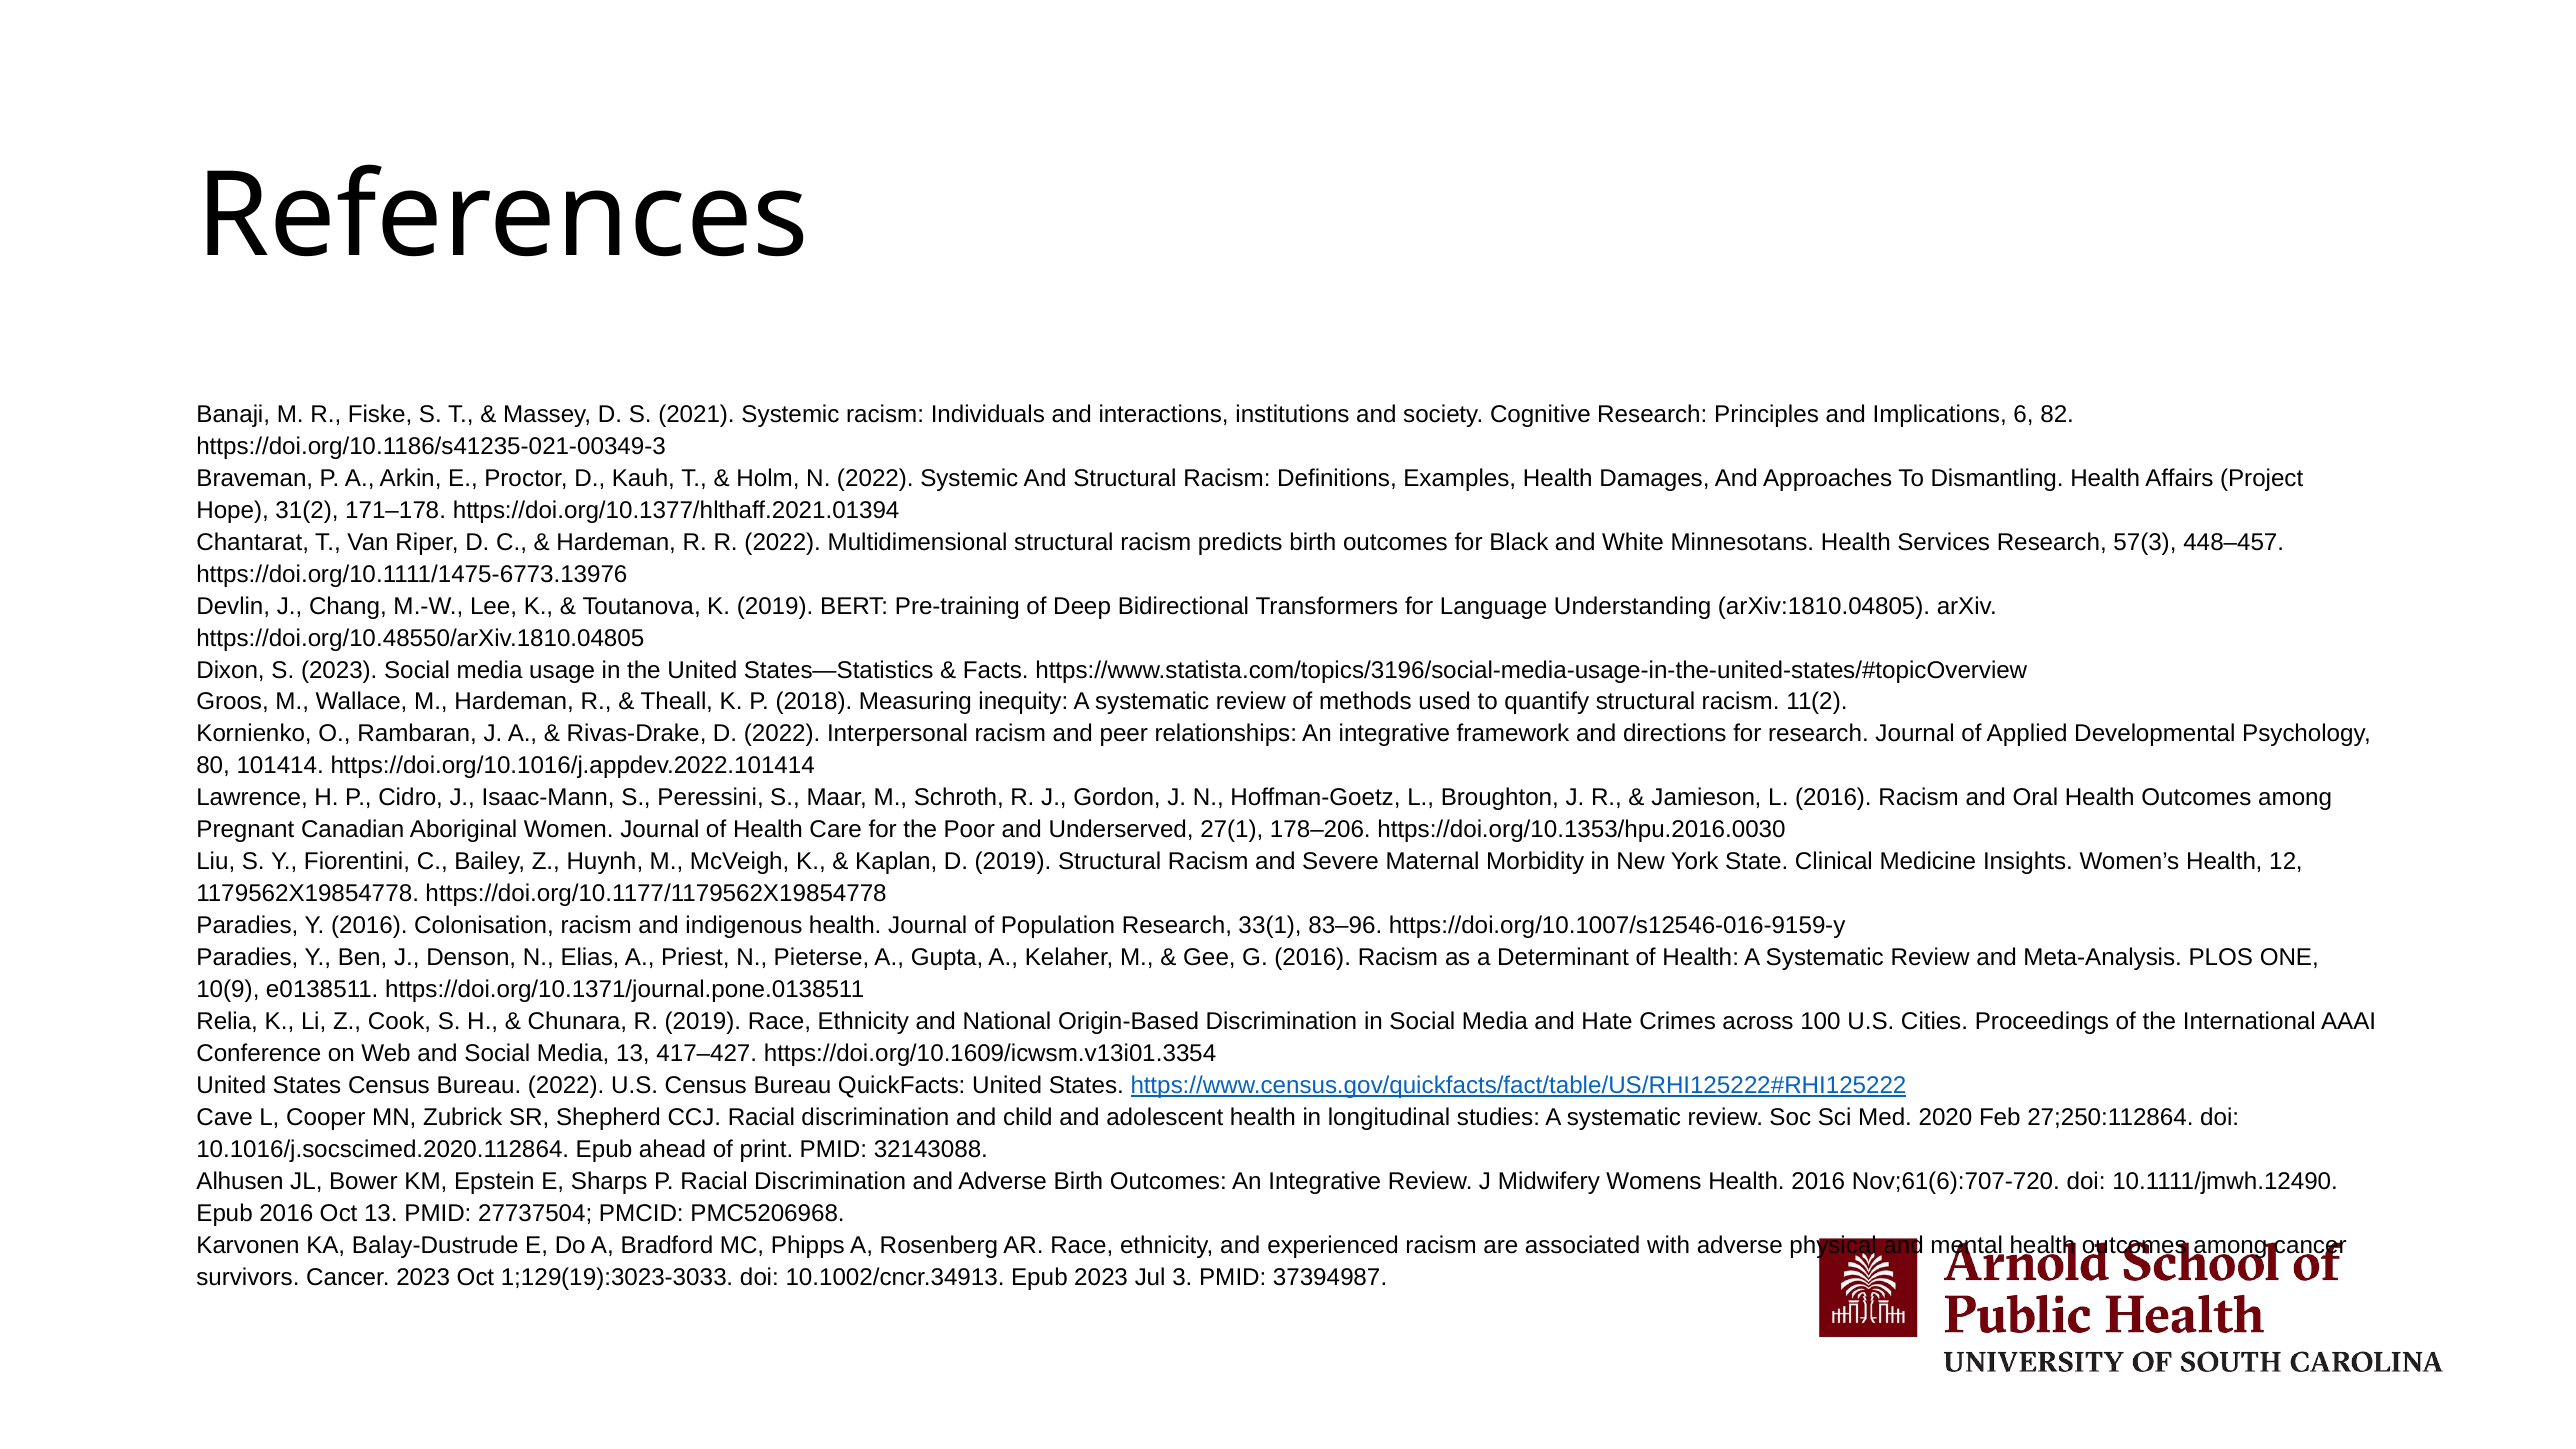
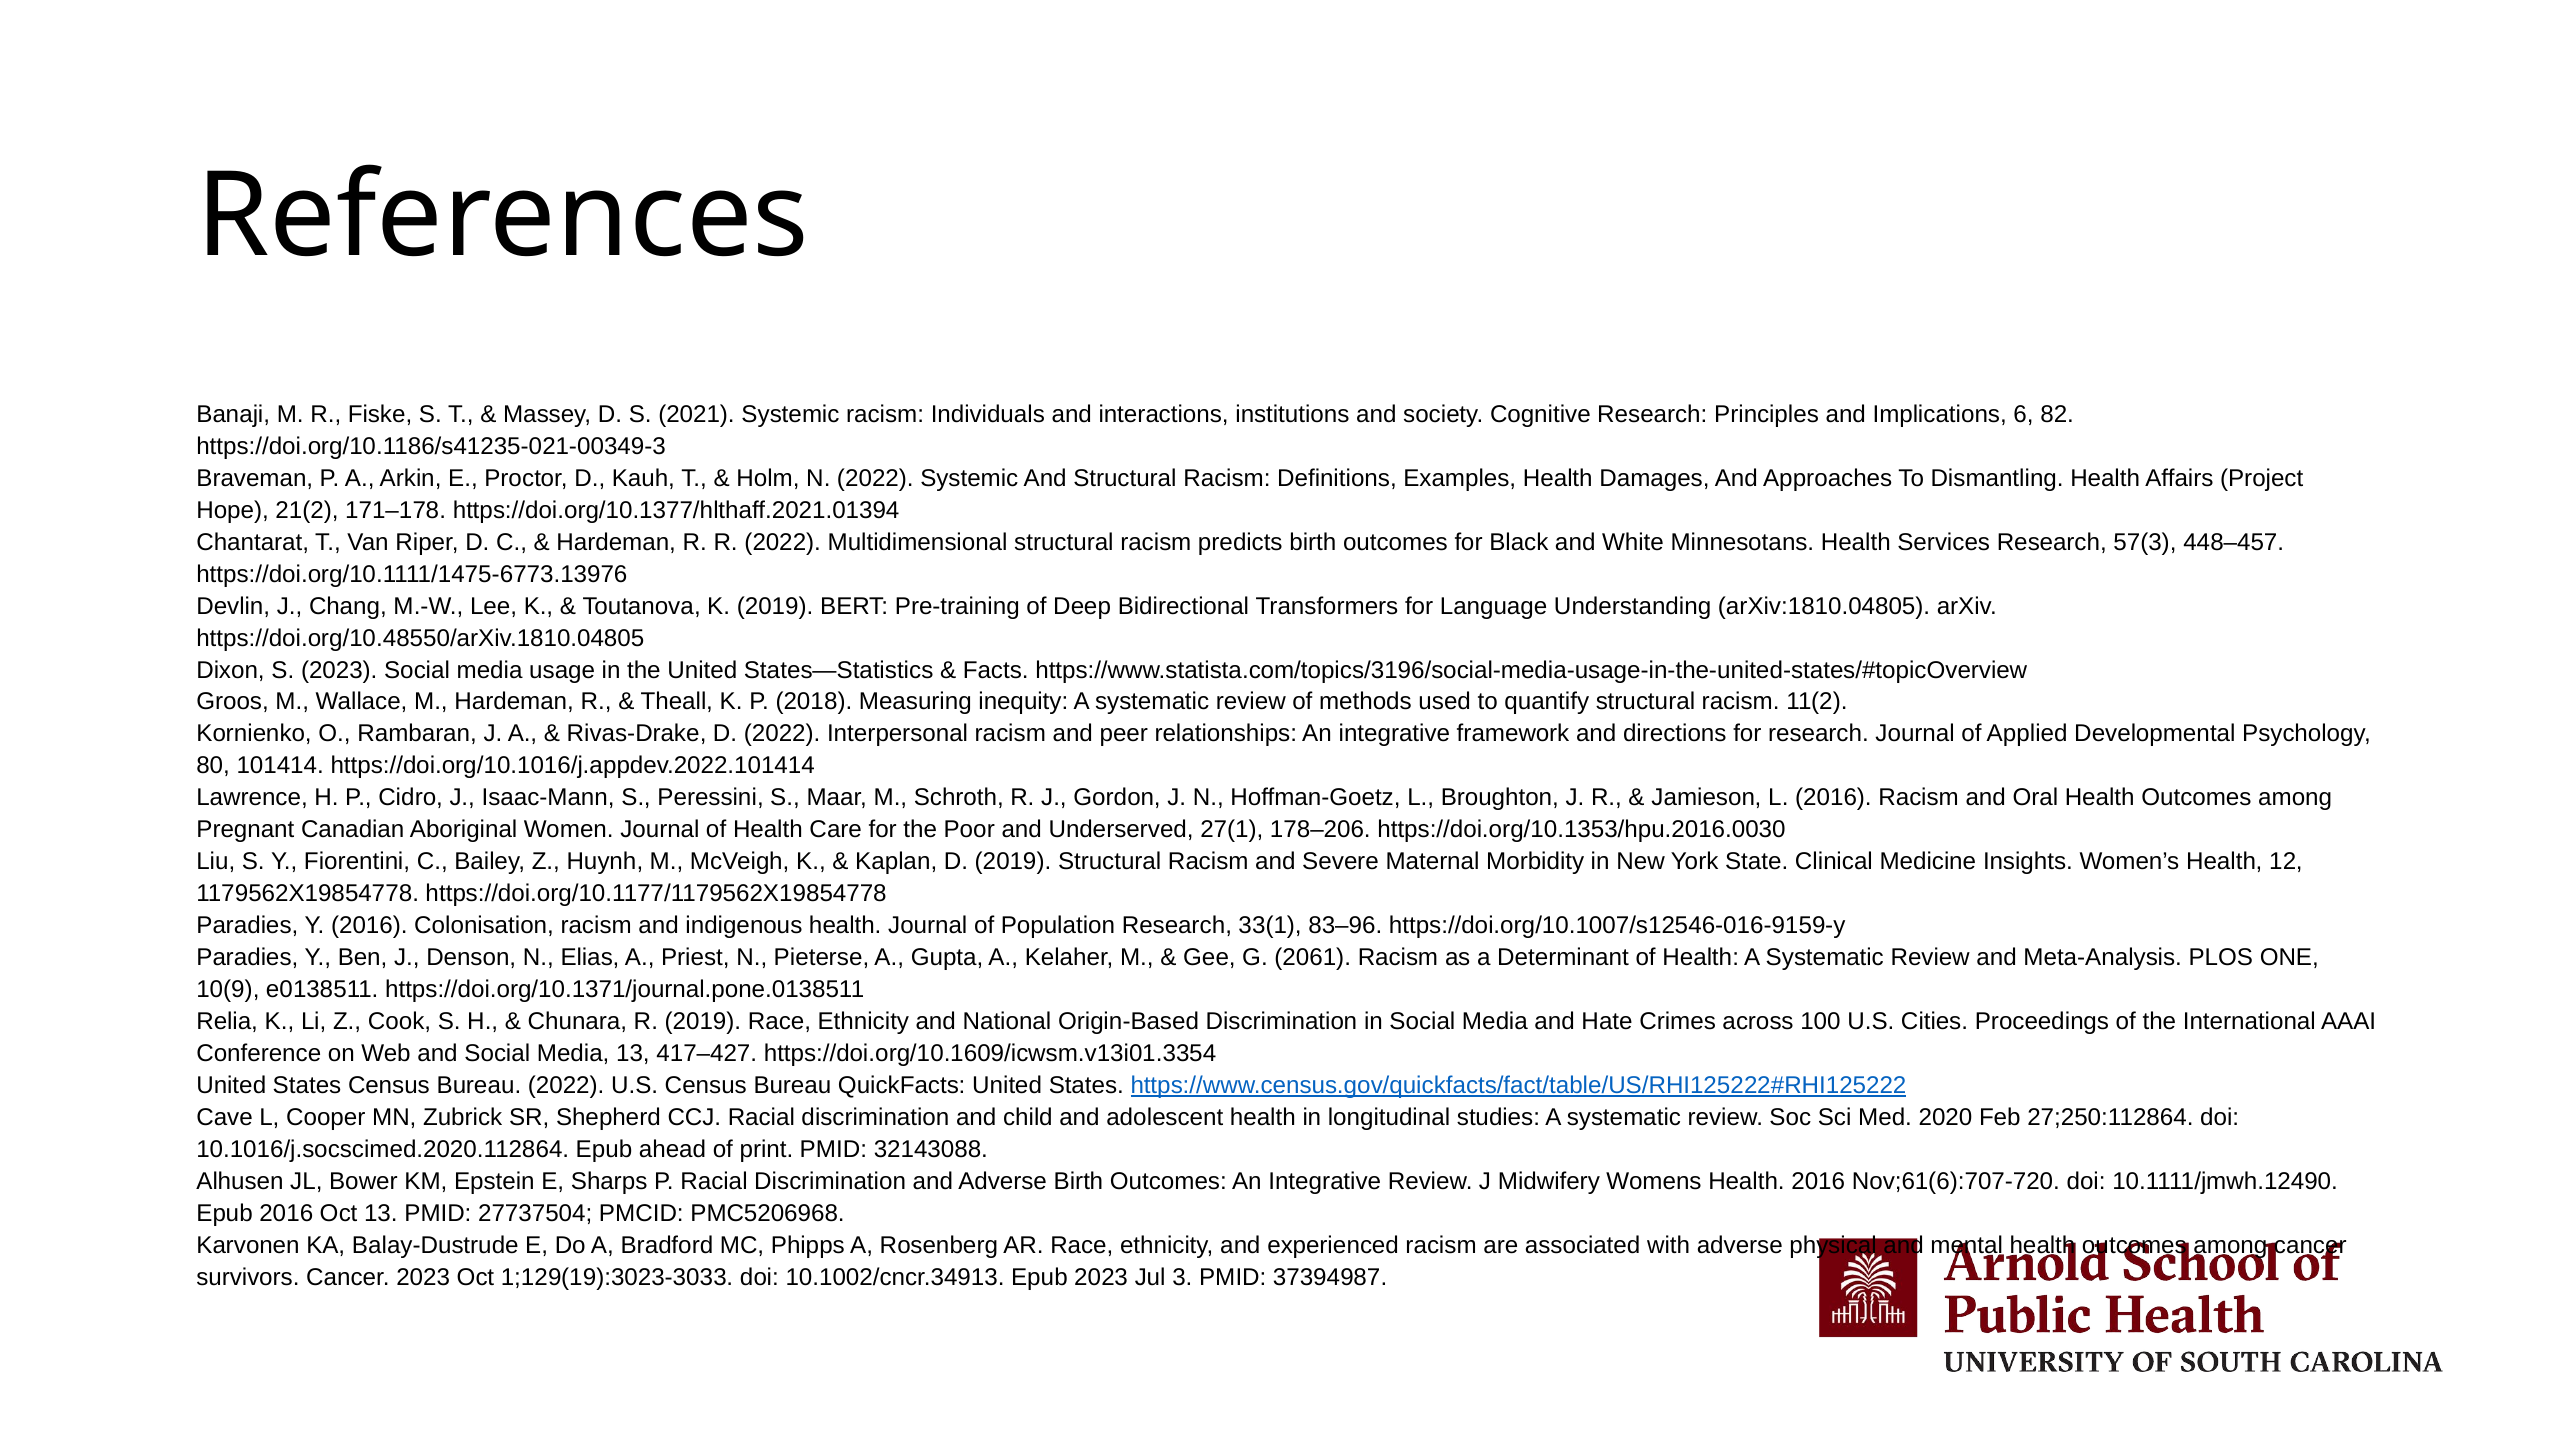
31(2: 31(2 -> 21(2
G 2016: 2016 -> 2061
